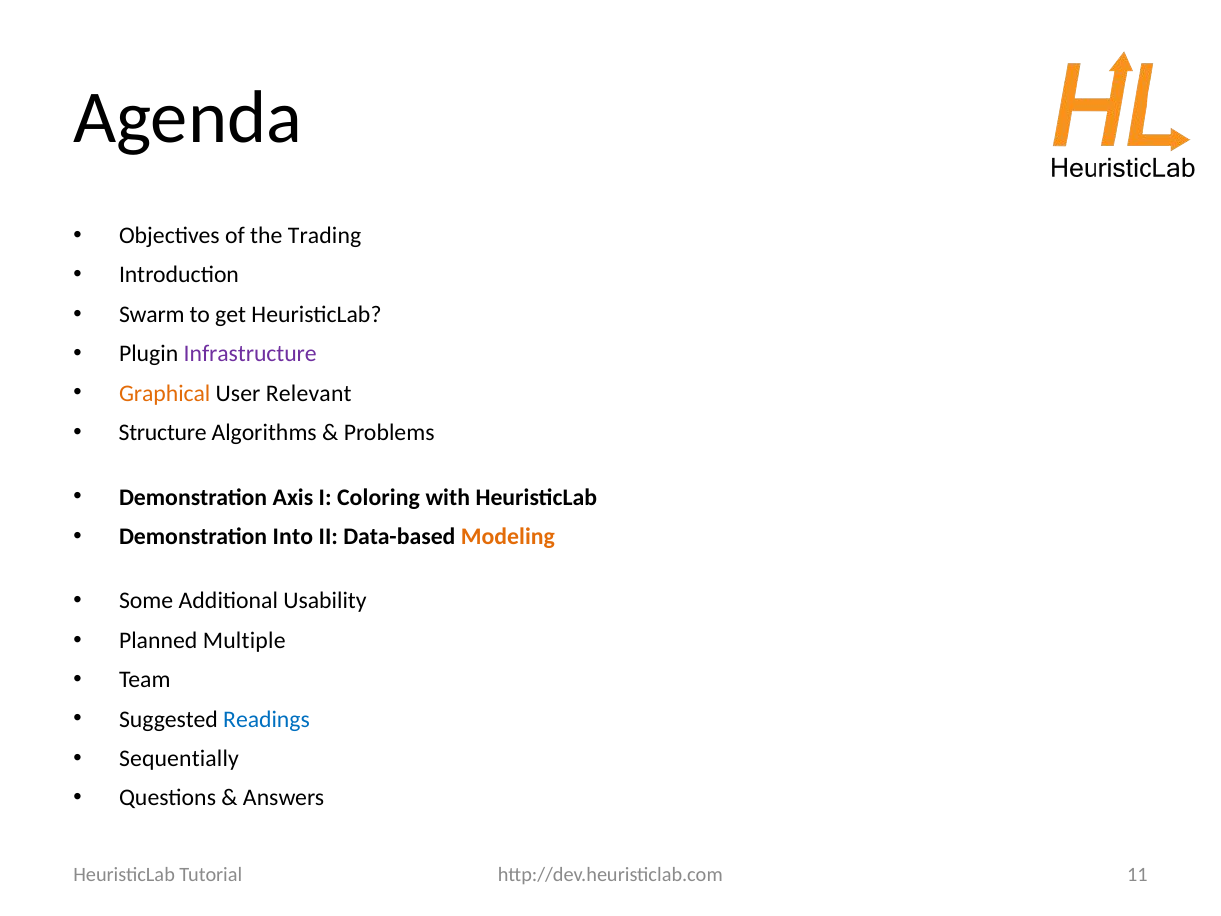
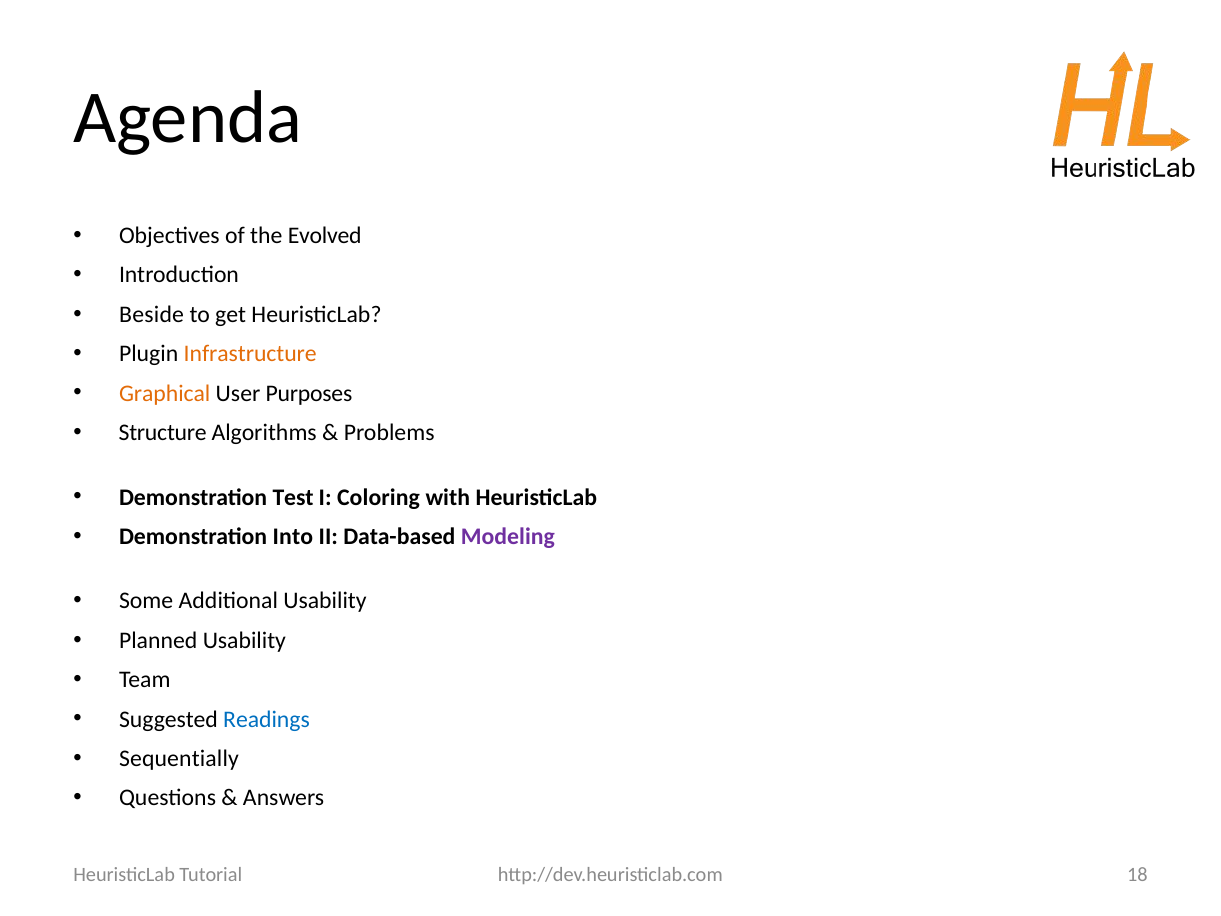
Trading: Trading -> Evolved
Swarm: Swarm -> Beside
Infrastructure colour: purple -> orange
Relevant: Relevant -> Purposes
Axis: Axis -> Test
Modeling colour: orange -> purple
Planned Multiple: Multiple -> Usability
11: 11 -> 18
